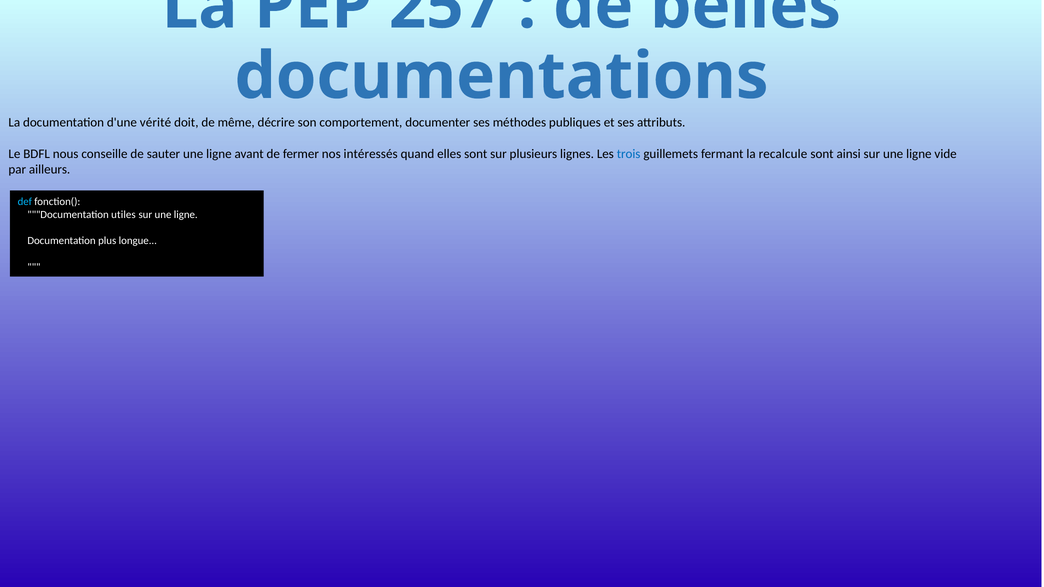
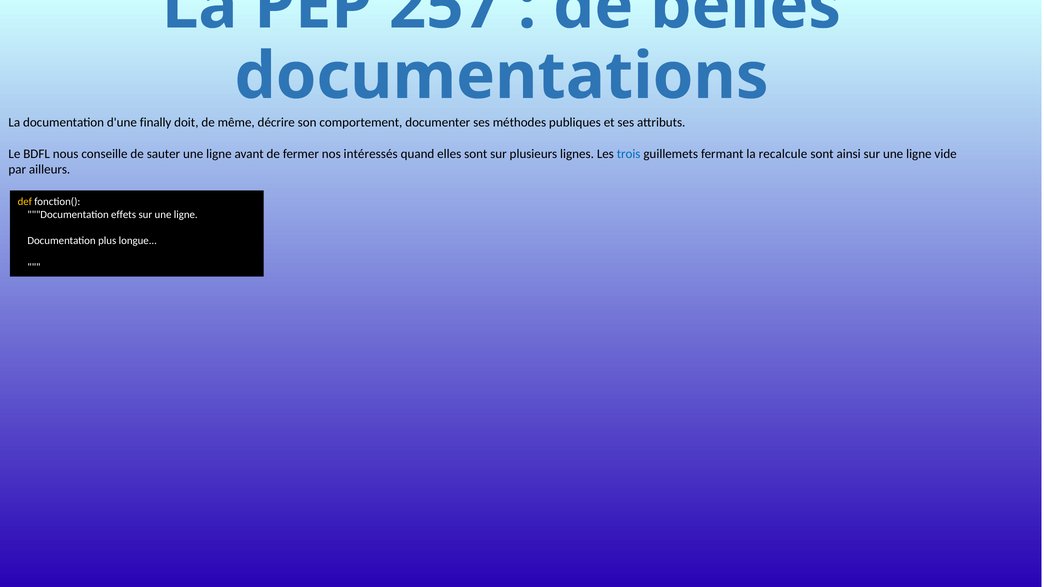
vérité: vérité -> finally
def colour: light blue -> yellow
utiles: utiles -> effets
